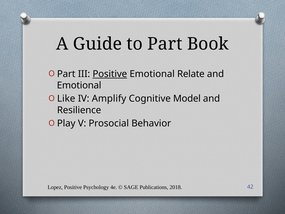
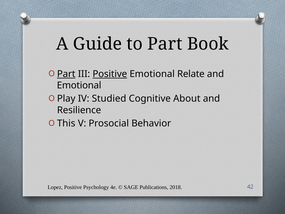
Part at (66, 74) underline: none -> present
Like: Like -> Play
Amplify: Amplify -> Studied
Model: Model -> About
Play: Play -> This
